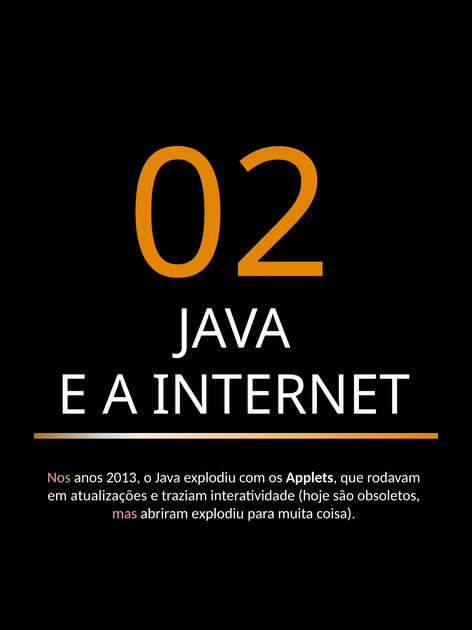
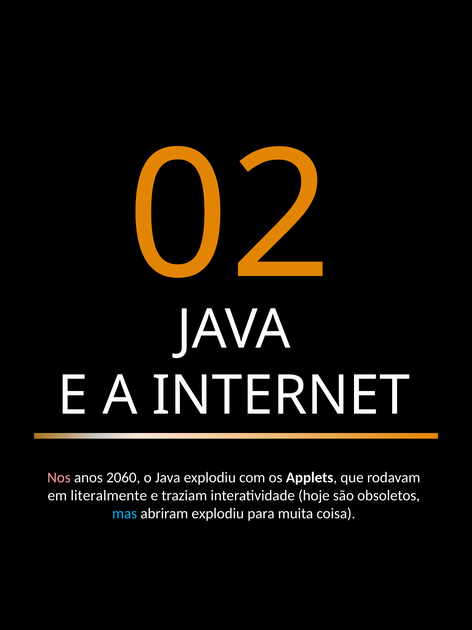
2013: 2013 -> 2060
atualizações: atualizações -> literalmente
mas colour: pink -> light blue
